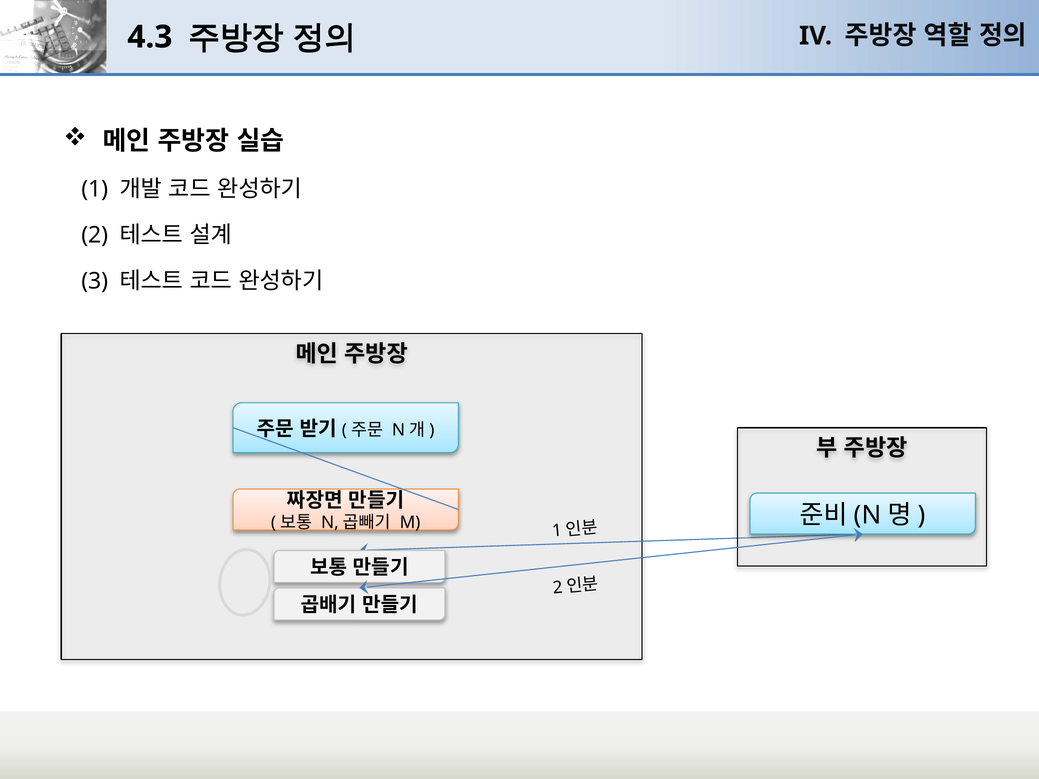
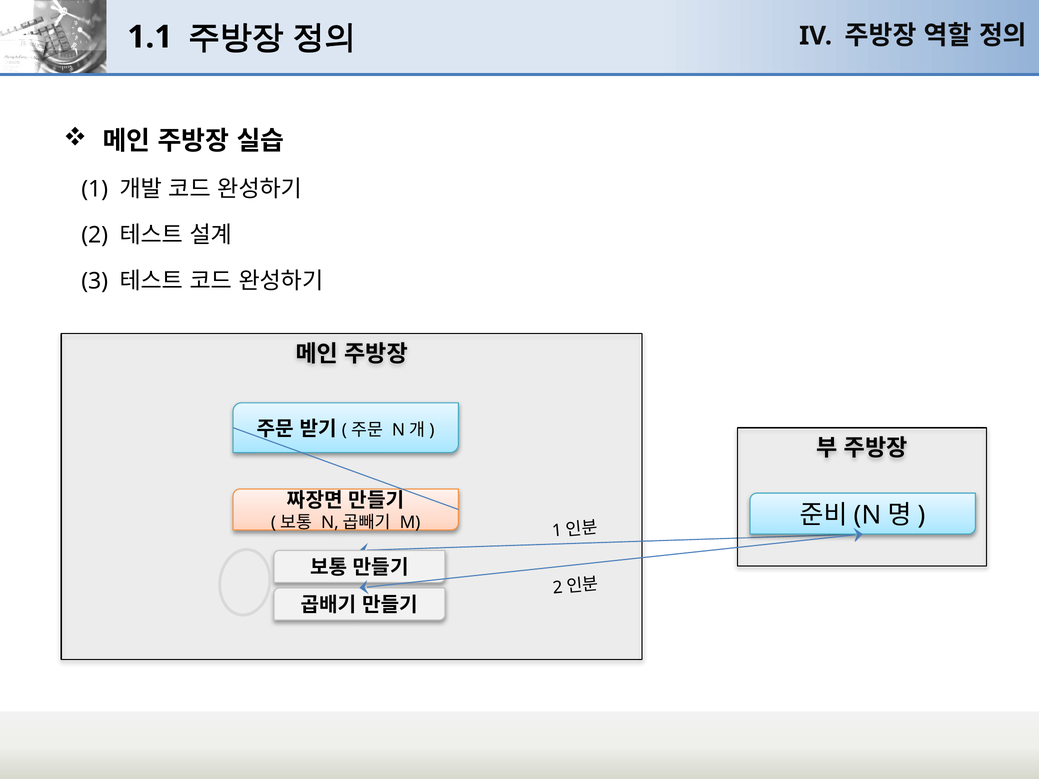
4.3: 4.3 -> 1.1
